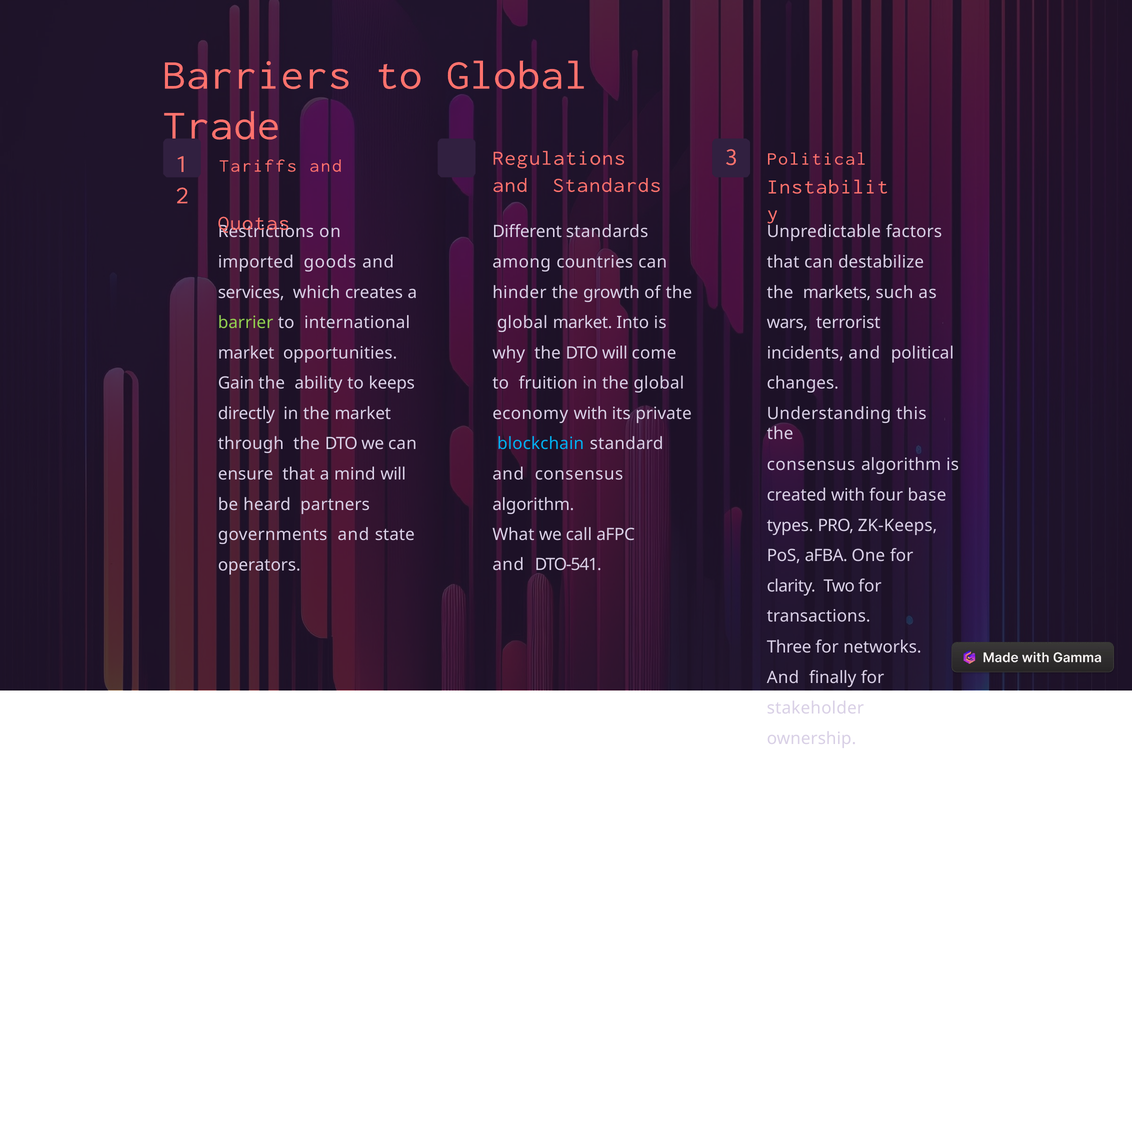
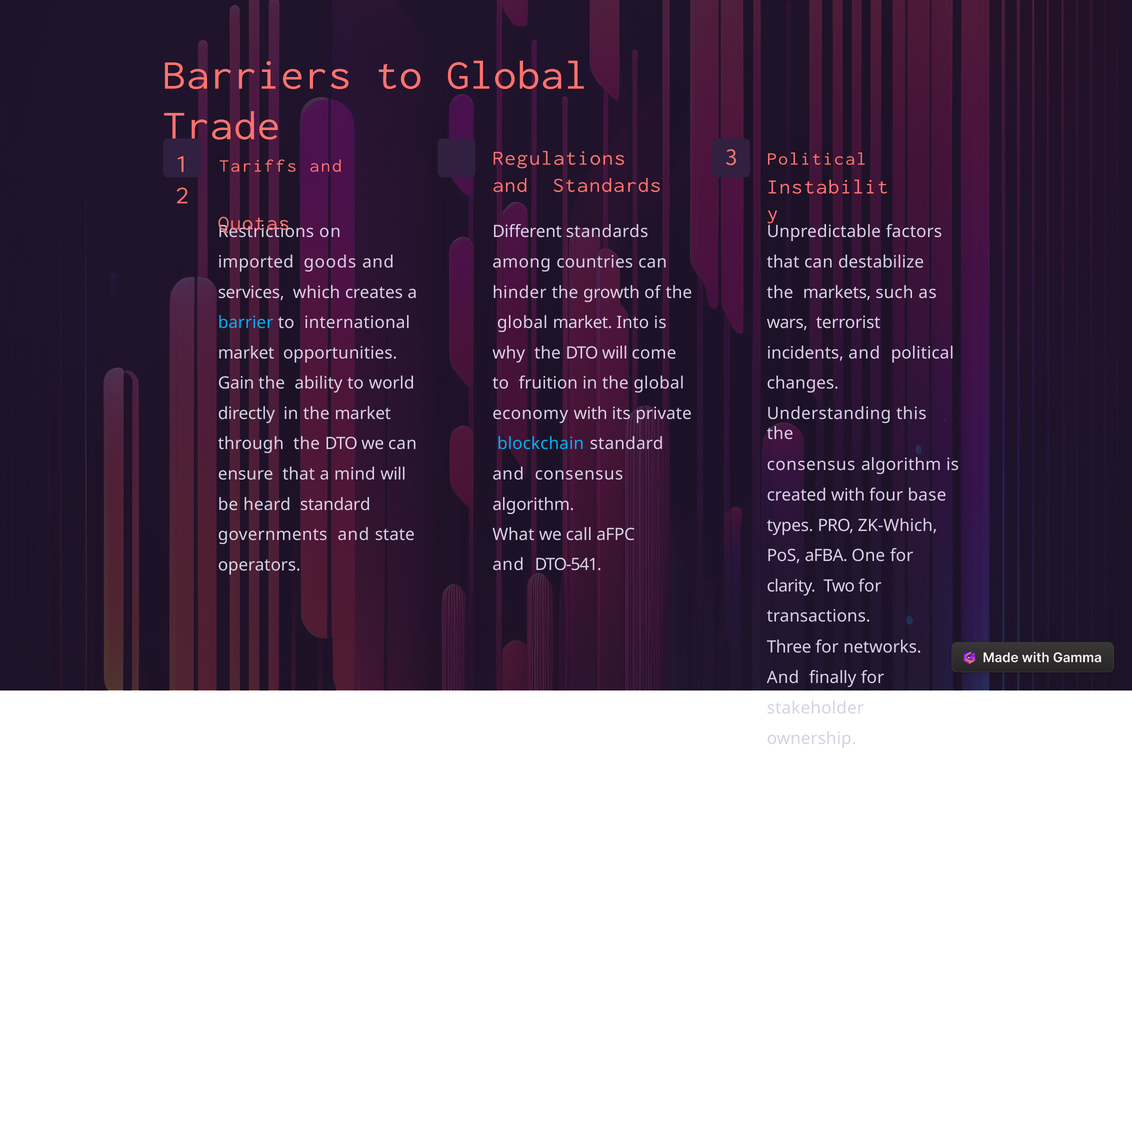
barrier colour: light green -> light blue
keeps: keeps -> world
heard partners: partners -> standard
ZK-Keeps: ZK-Keeps -> ZK-Which
